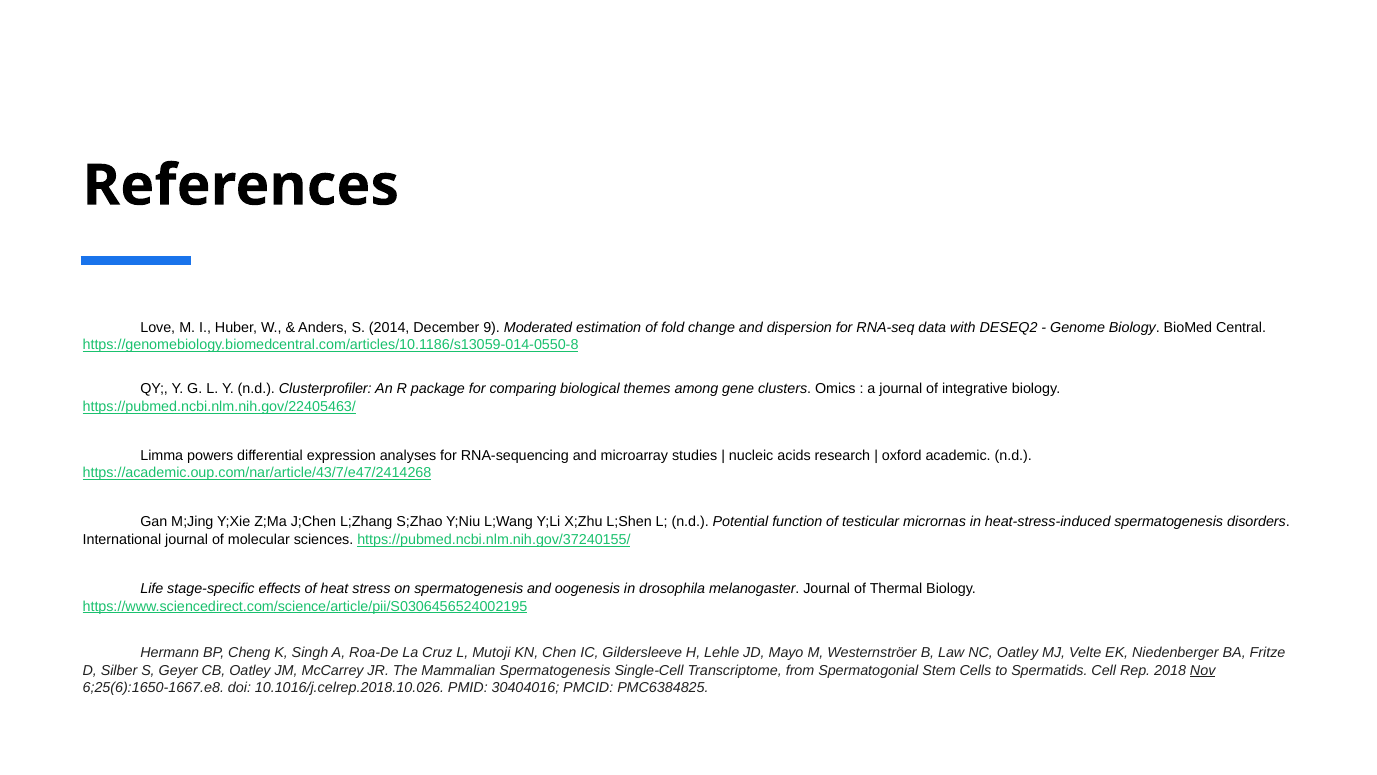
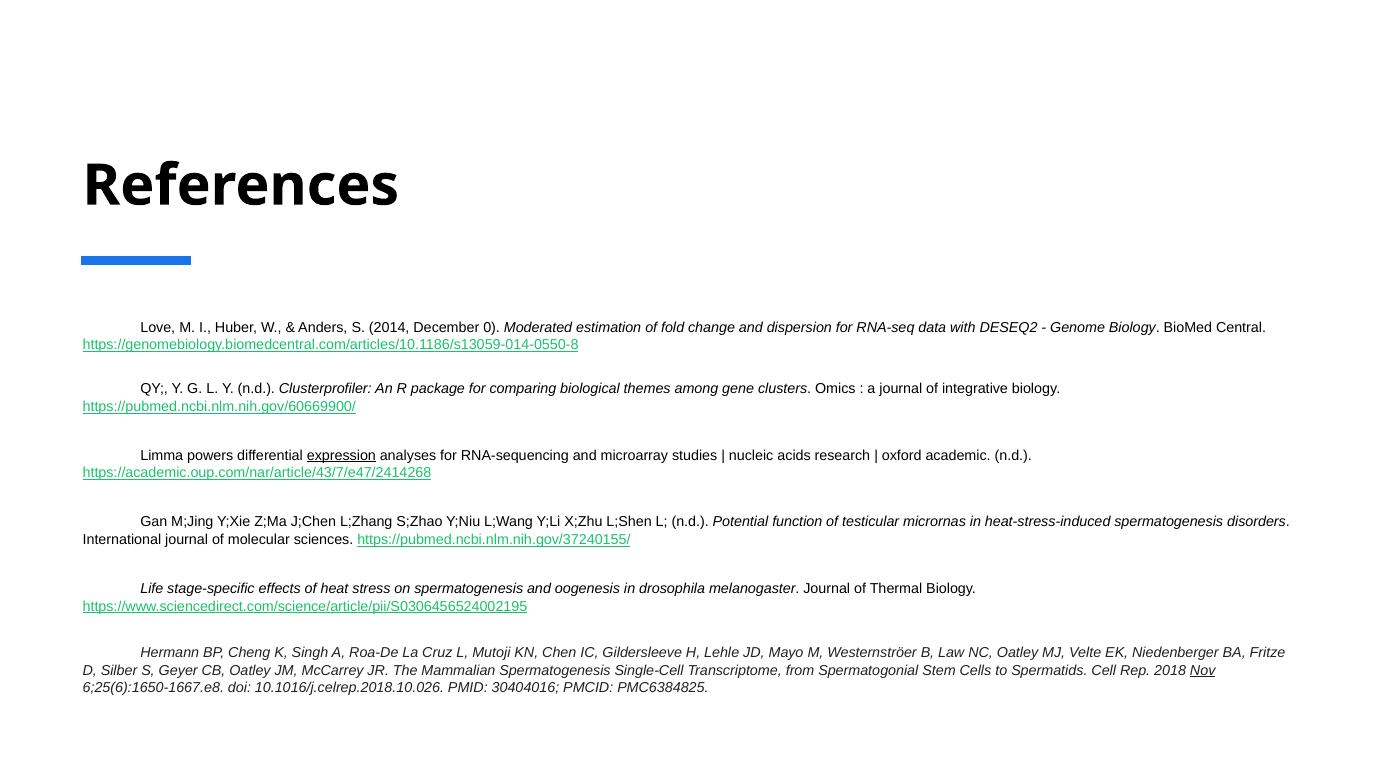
9: 9 -> 0
https://pubmed.ncbi.nlm.nih.gov/22405463/: https://pubmed.ncbi.nlm.nih.gov/22405463/ -> https://pubmed.ncbi.nlm.nih.gov/60669900/
expression underline: none -> present
